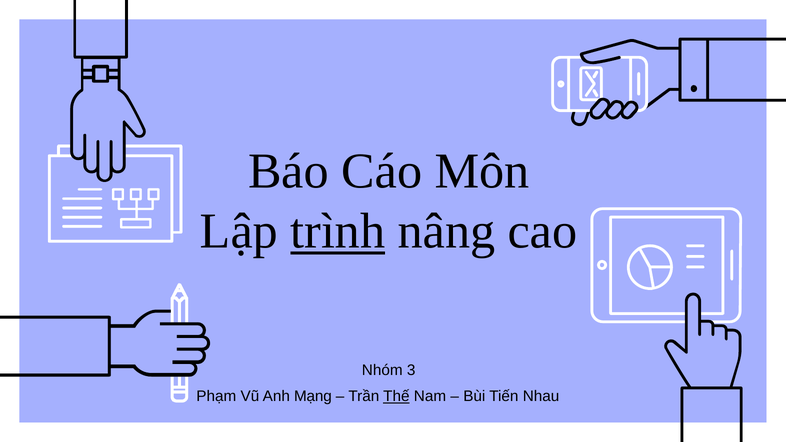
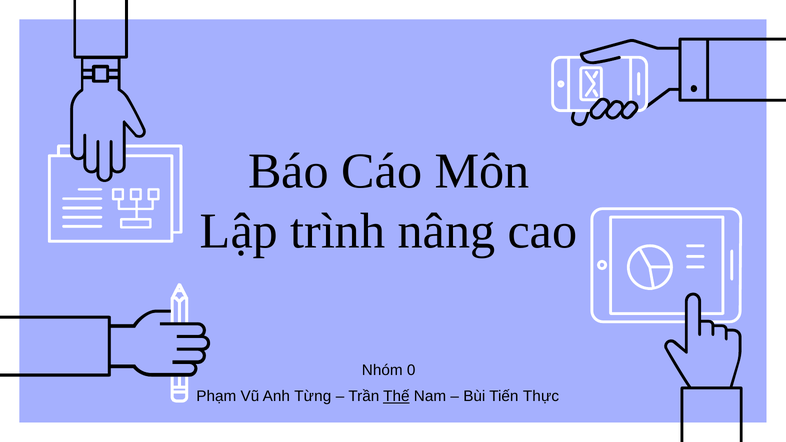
trình underline: present -> none
3: 3 -> 0
Mạng: Mạng -> Từng
Nhau: Nhau -> Thực
